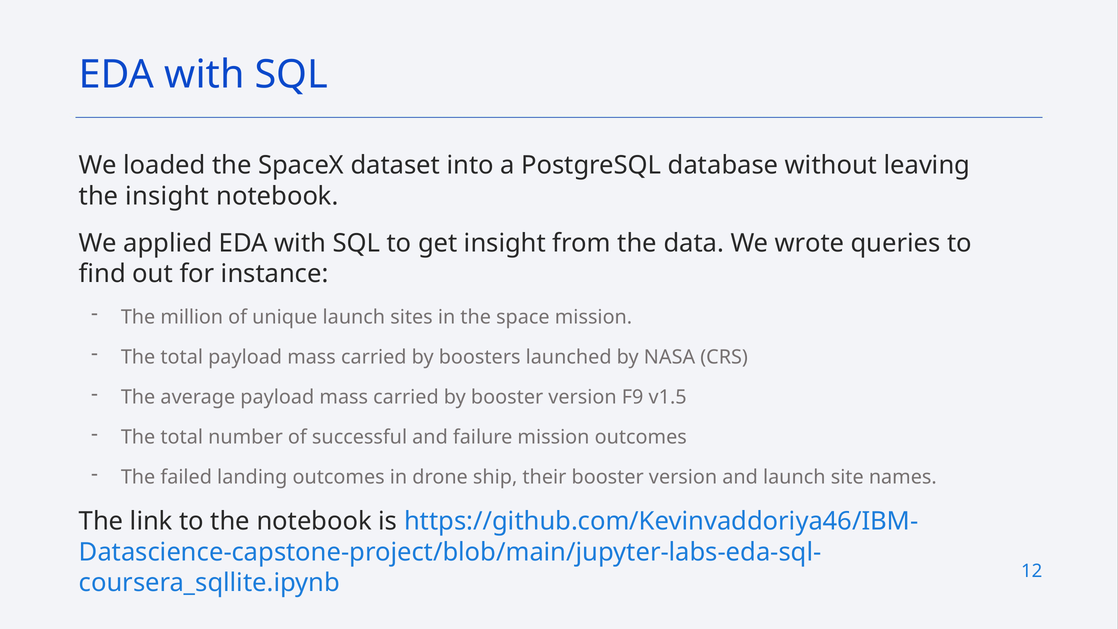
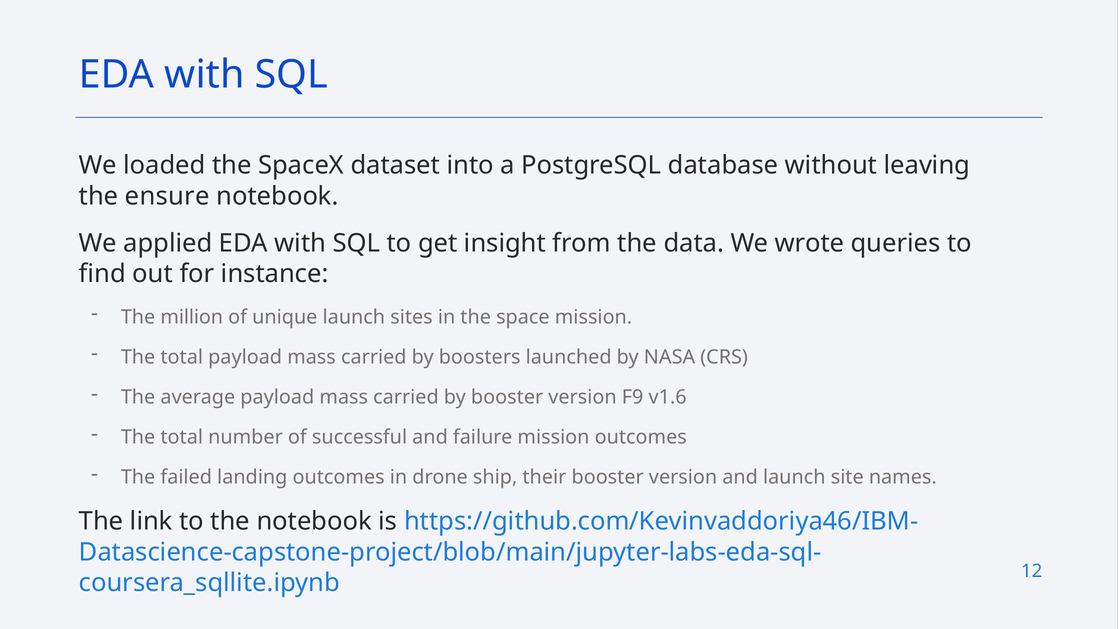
the insight: insight -> ensure
v1.5: v1.5 -> v1.6
